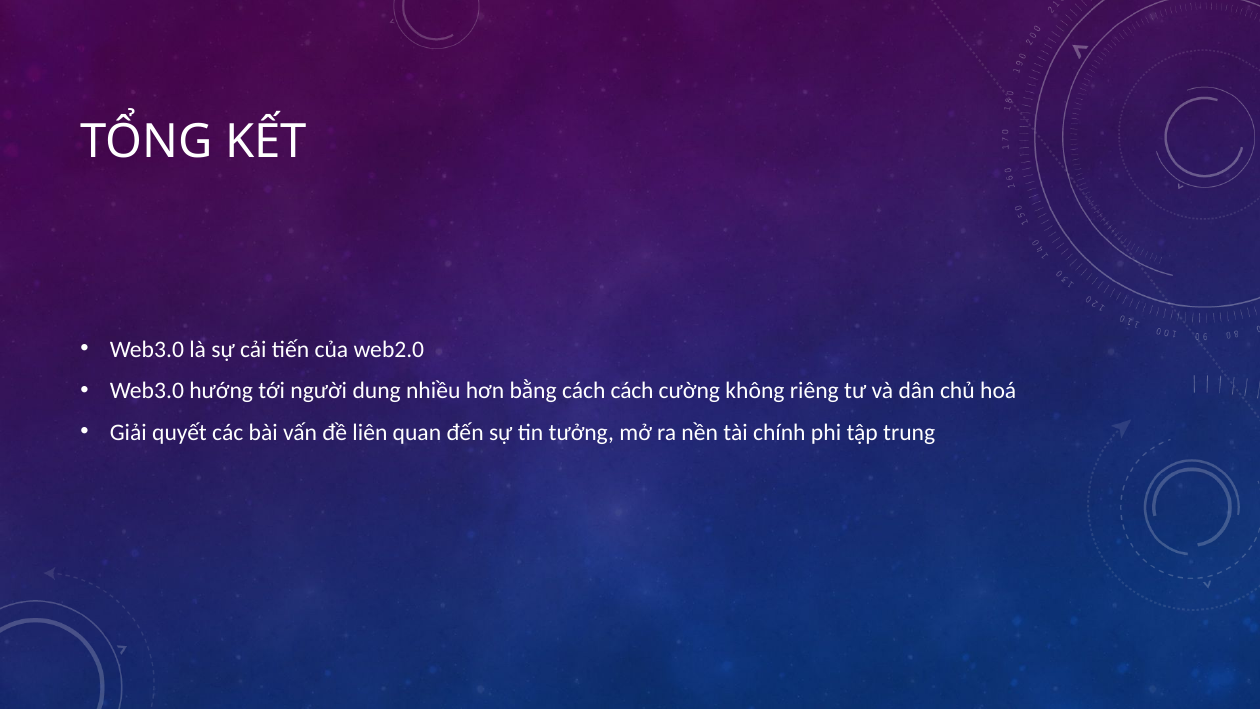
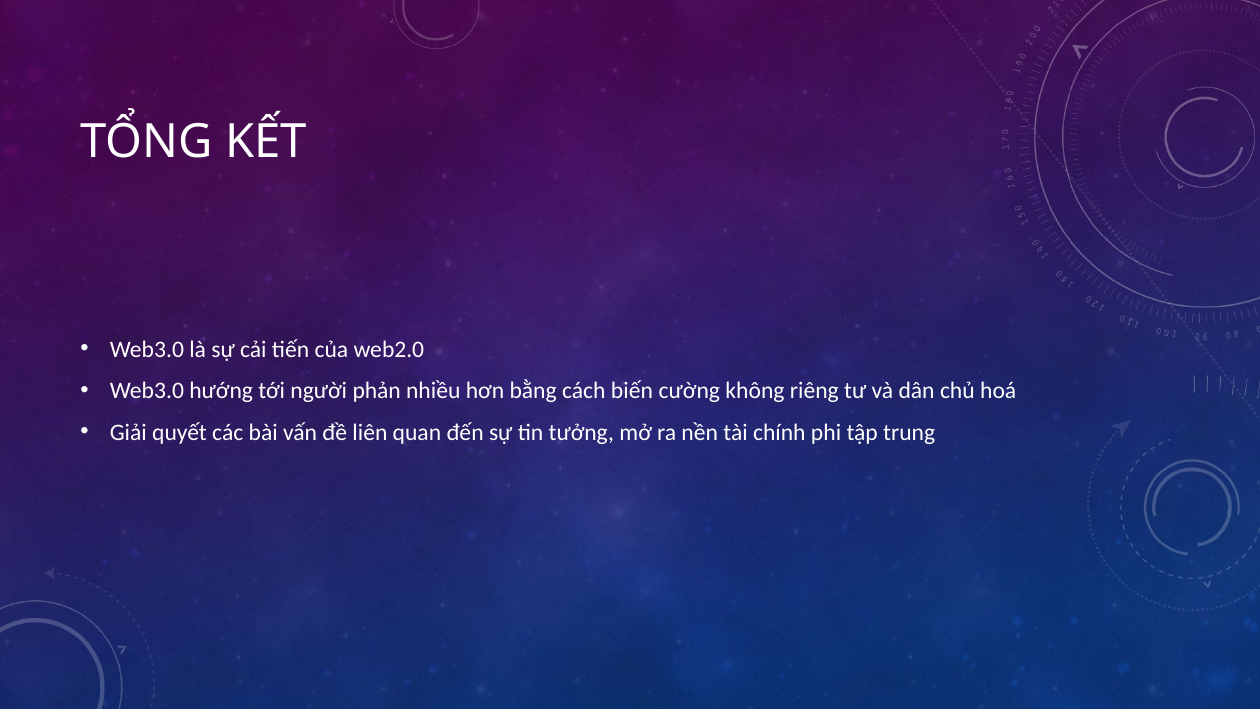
dung: dung -> phản
cách cách: cách -> biến
